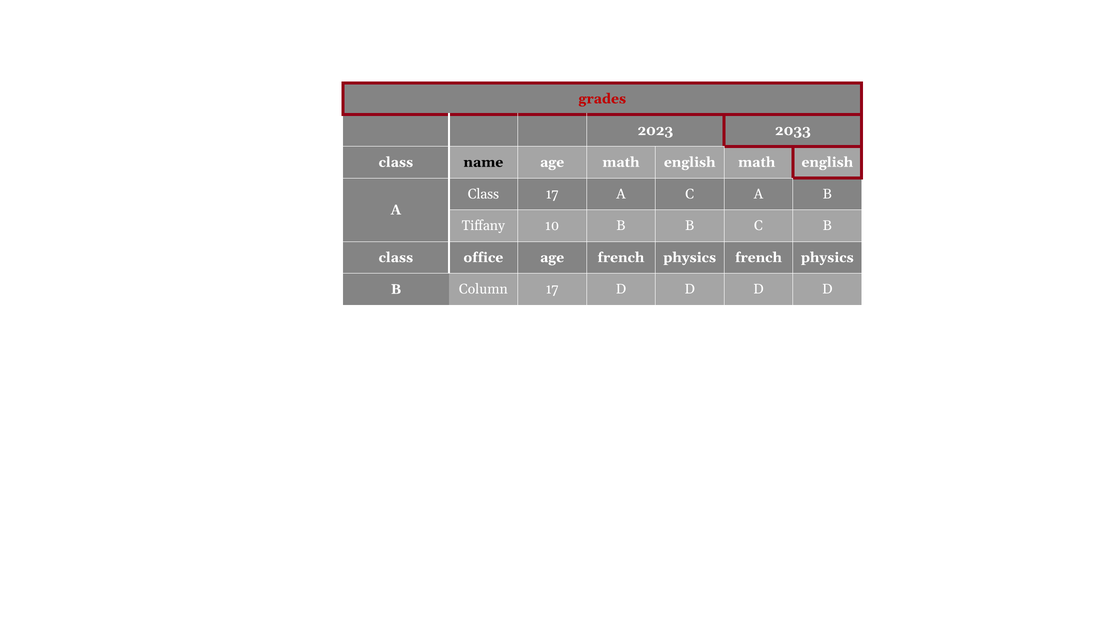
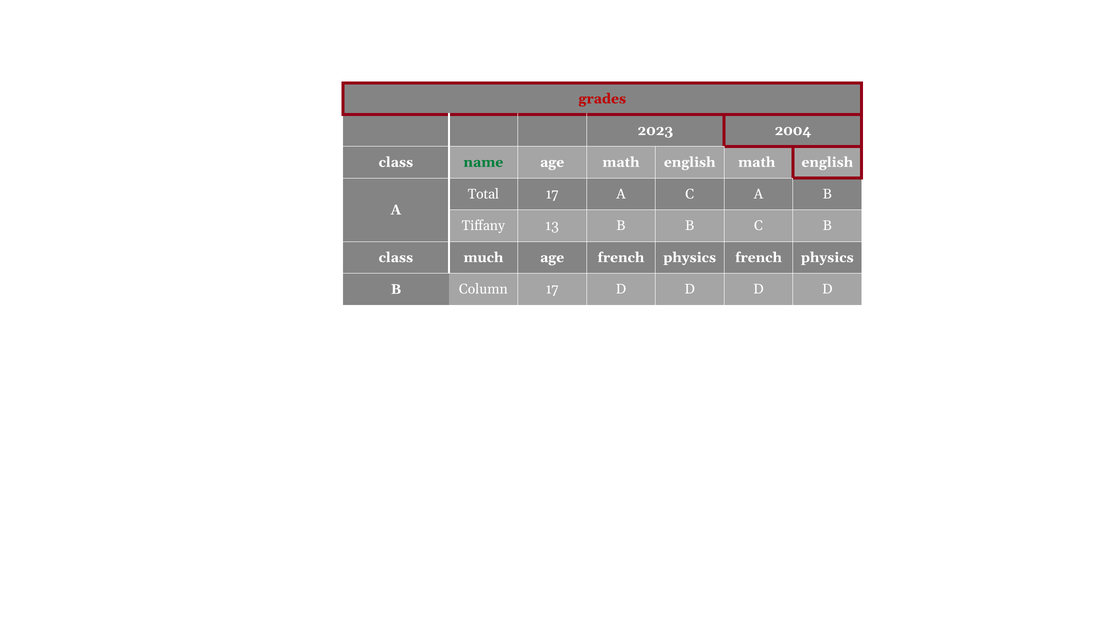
2033: 2033 -> 2004
name colour: black -> green
Class at (483, 194): Class -> Total
10: 10 -> 13
office: office -> much
